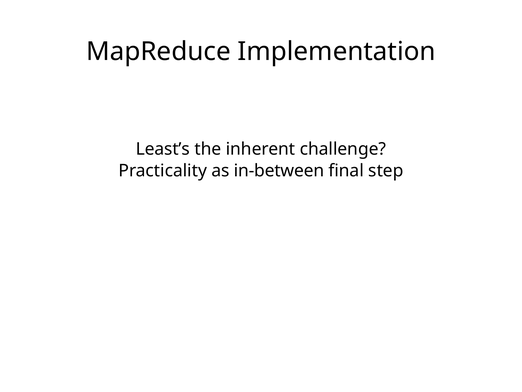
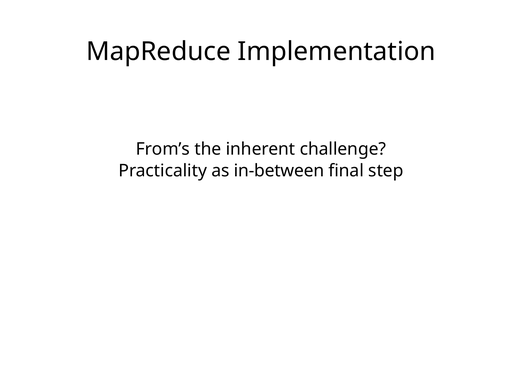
Least’s: Least’s -> From’s
